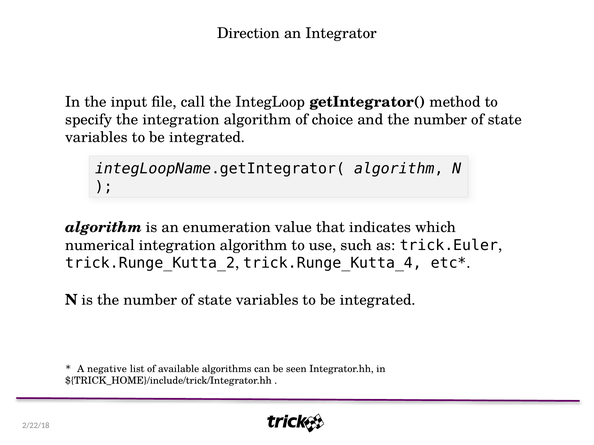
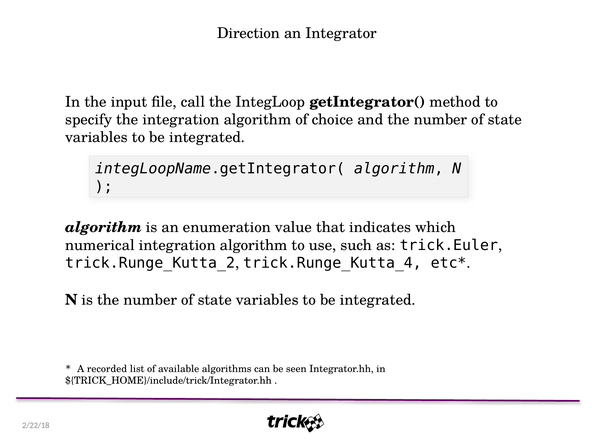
negative: negative -> recorded
